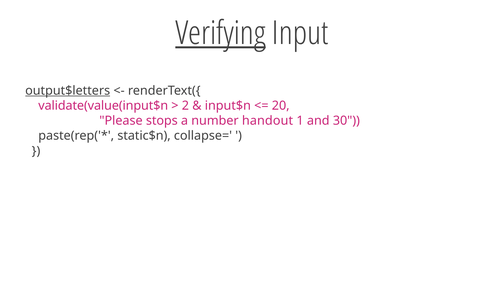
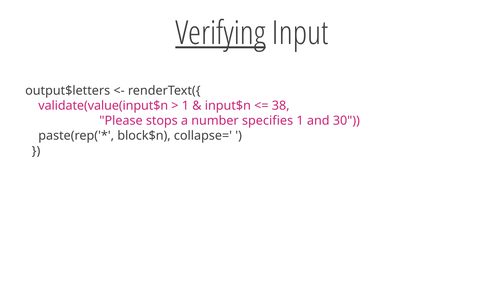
output$letters underline: present -> none
2 at (185, 106): 2 -> 1
20: 20 -> 38
handout: handout -> specifies
static$n: static$n -> block$n
